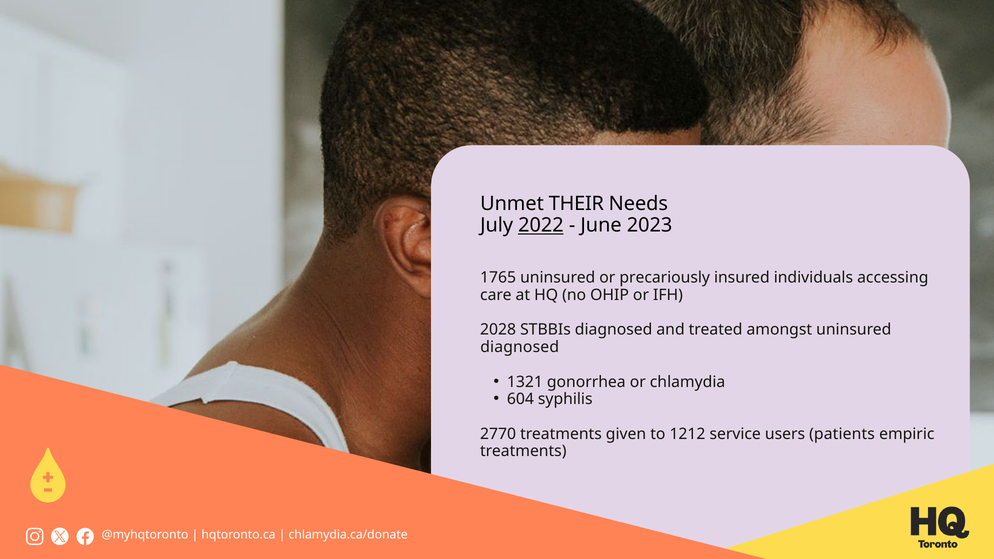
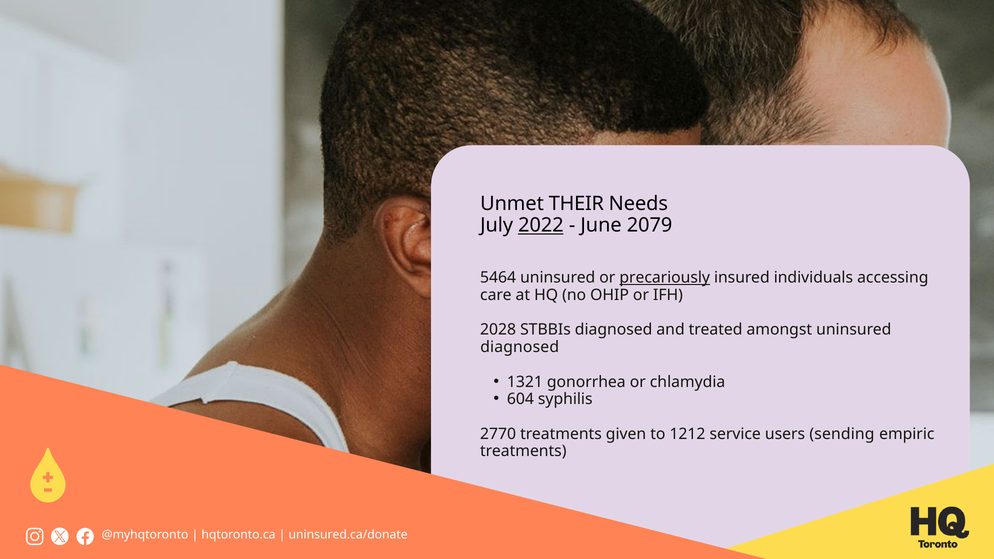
2023: 2023 -> 2079
1765: 1765 -> 5464
precariously underline: none -> present
patients: patients -> sending
chlamydia.ca/donate: chlamydia.ca/donate -> uninsured.ca/donate
